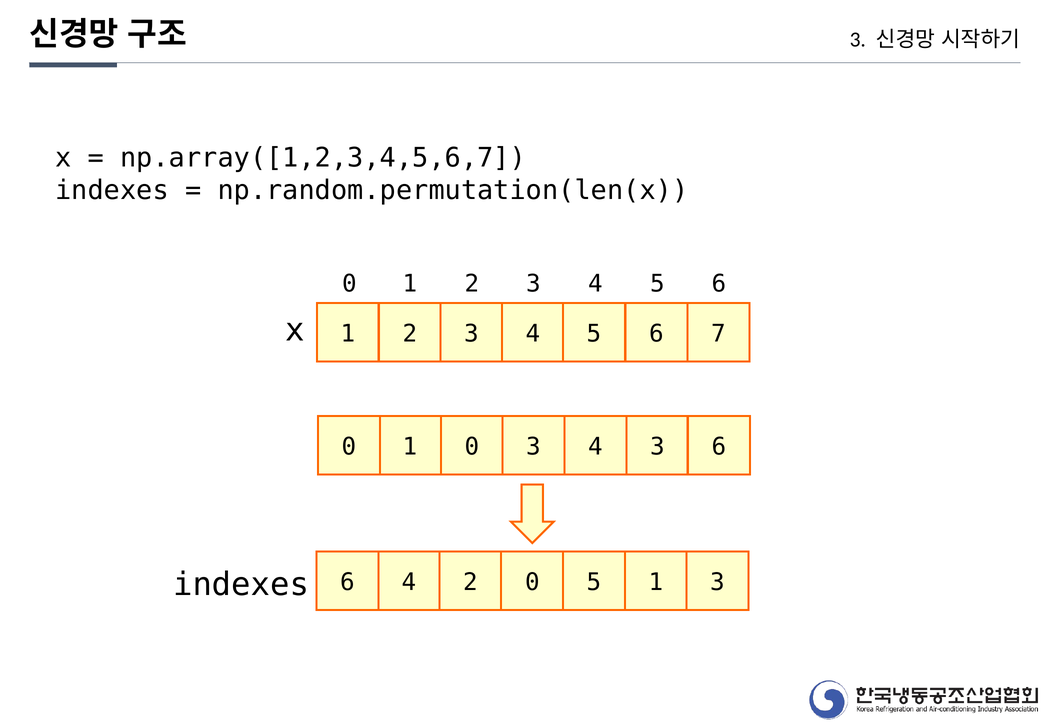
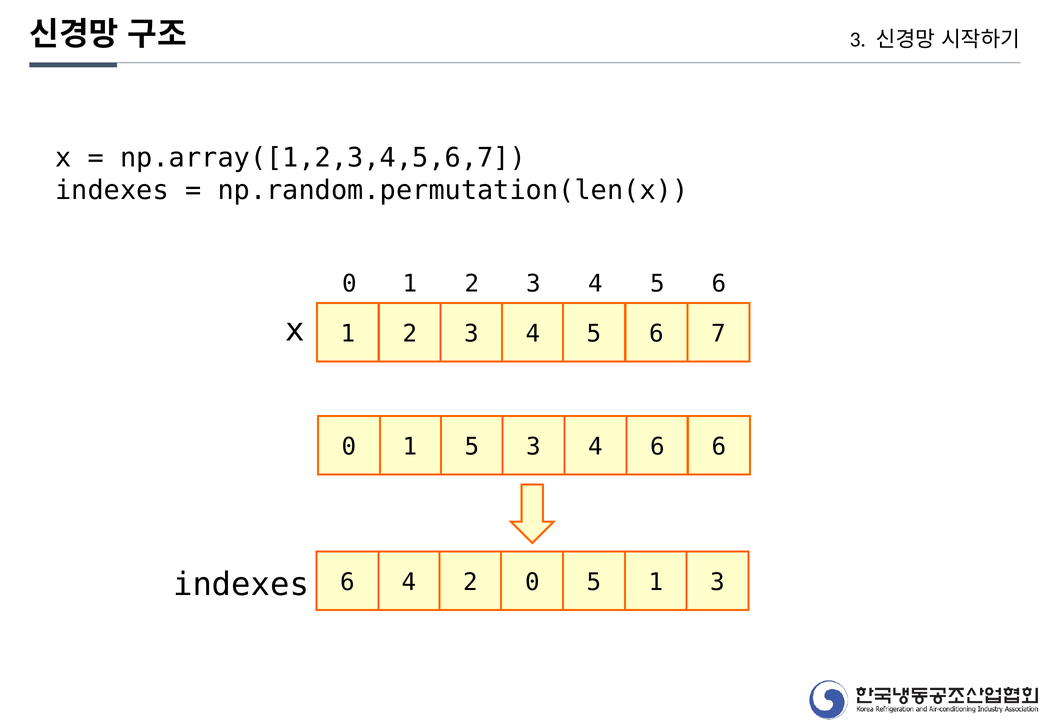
1 0: 0 -> 5
4 3: 3 -> 6
